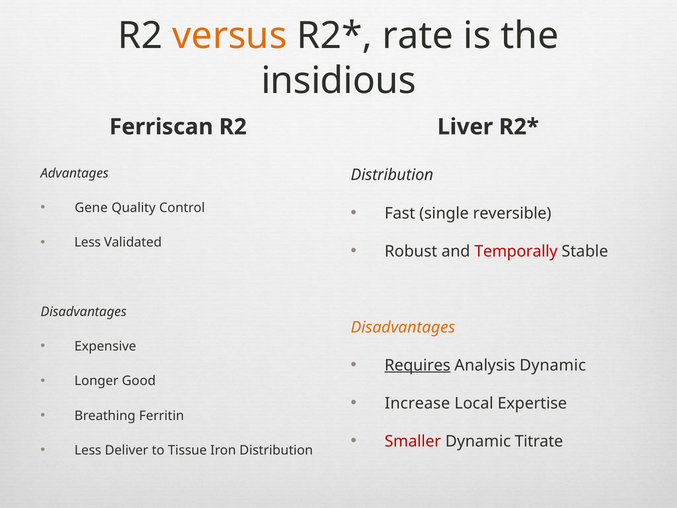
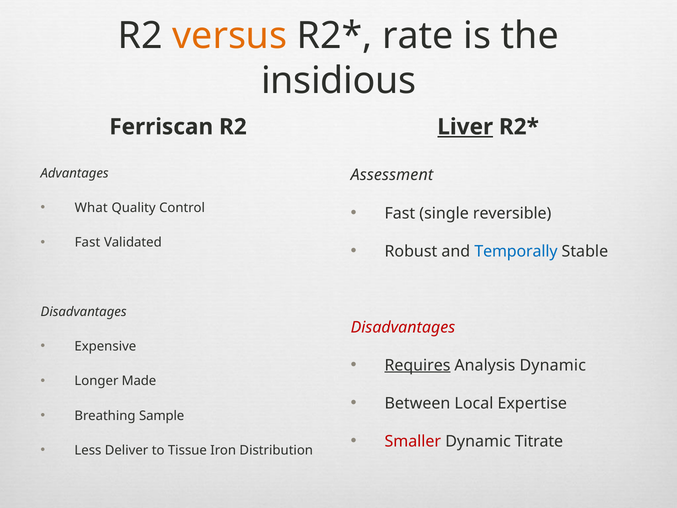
Liver underline: none -> present
Distribution at (392, 175): Distribution -> Assessment
Gene: Gene -> What
Less at (88, 242): Less -> Fast
Temporally colour: red -> blue
Disadvantages at (403, 327) colour: orange -> red
Good: Good -> Made
Increase: Increase -> Between
Ferritin: Ferritin -> Sample
